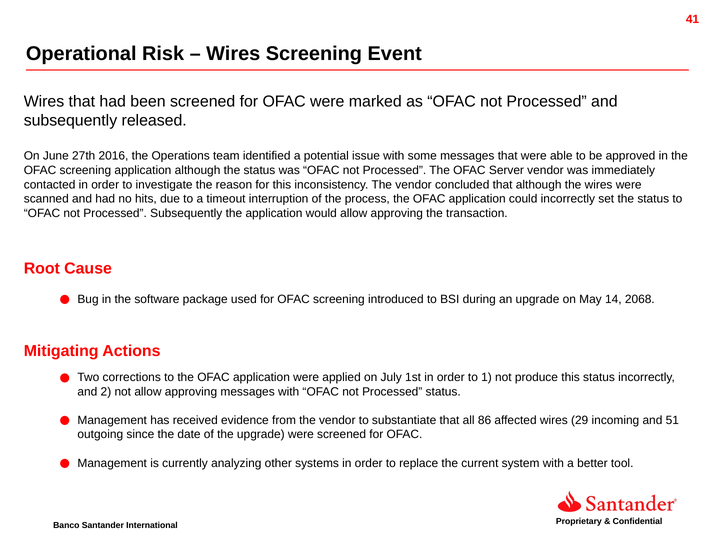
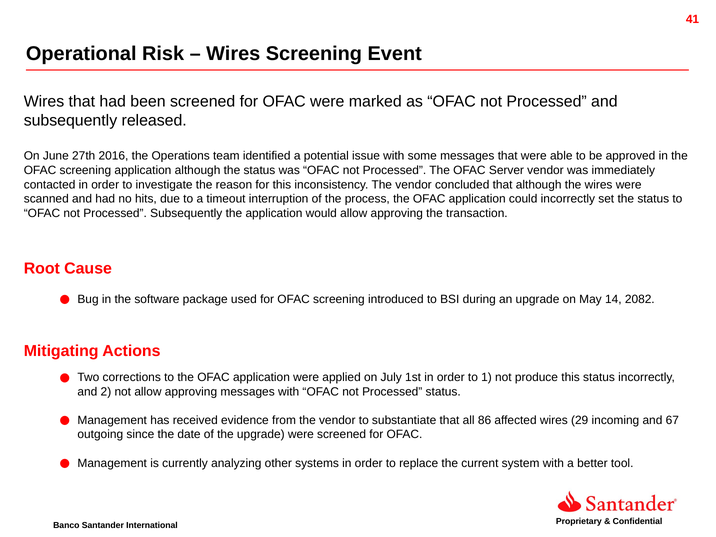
2068: 2068 -> 2082
51: 51 -> 67
